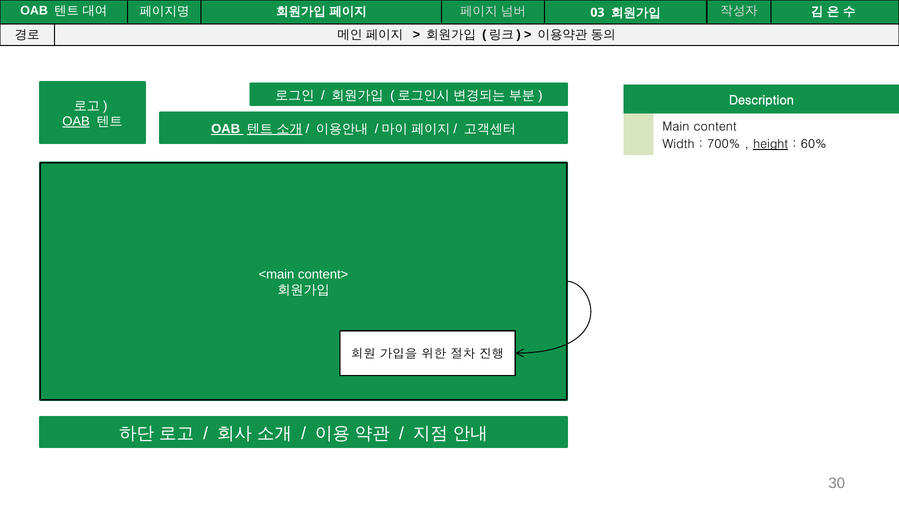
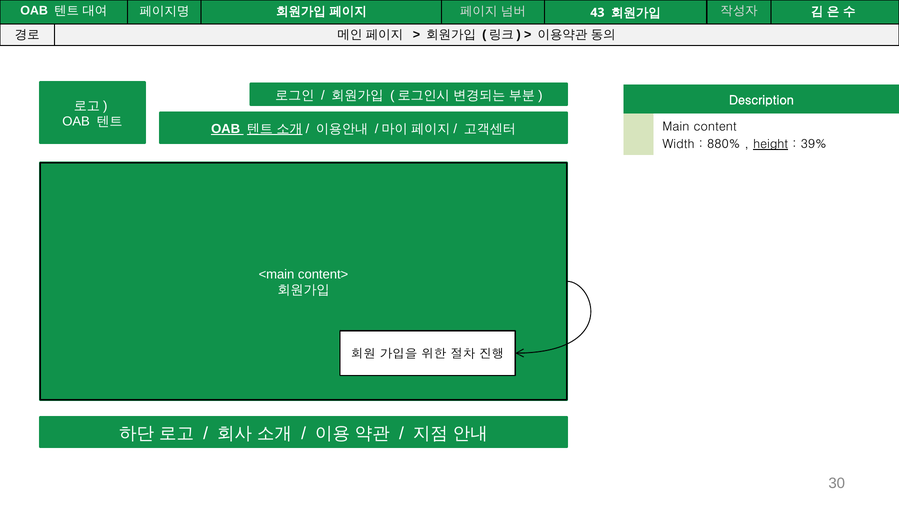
03: 03 -> 43
OAB at (76, 121) underline: present -> none
700%: 700% -> 880%
60%: 60% -> 39%
